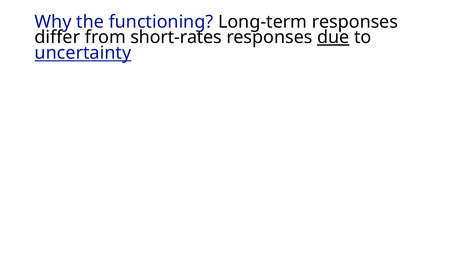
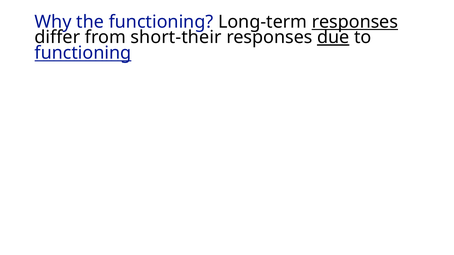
responses at (355, 22) underline: none -> present
short-rates: short-rates -> short-their
uncertainty at (83, 53): uncertainty -> functioning
